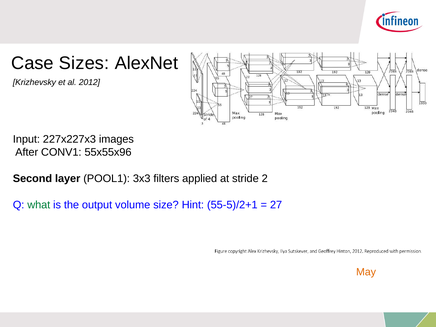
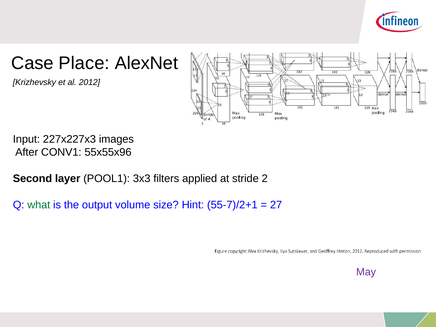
Sizes: Sizes -> Place
55-5)/2+1: 55-5)/2+1 -> 55-7)/2+1
May colour: orange -> purple
